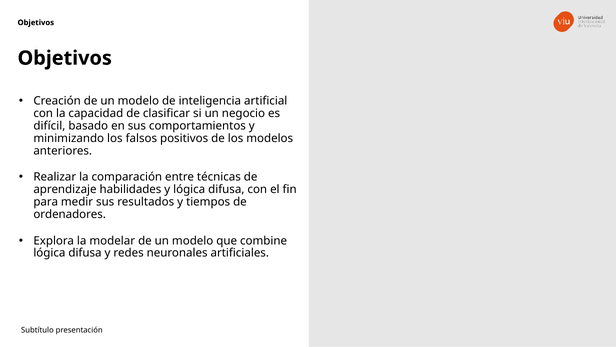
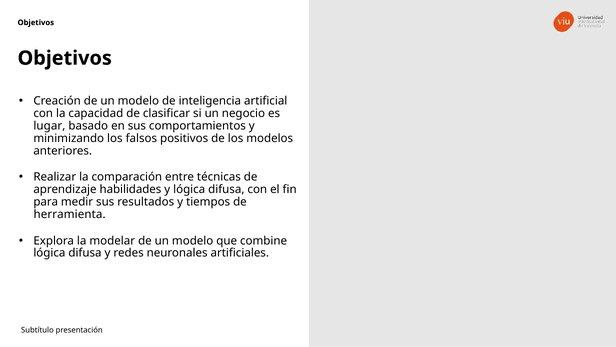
difícil: difícil -> lugar
ordenadores: ordenadores -> herramienta
